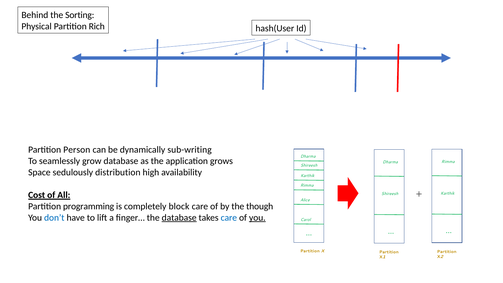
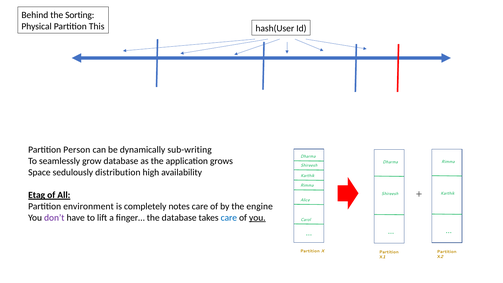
Rich: Rich -> This
Cost: Cost -> Etag
programming: programming -> environment
block: block -> notes
though: though -> engine
don’t colour: blue -> purple
database at (179, 218) underline: present -> none
